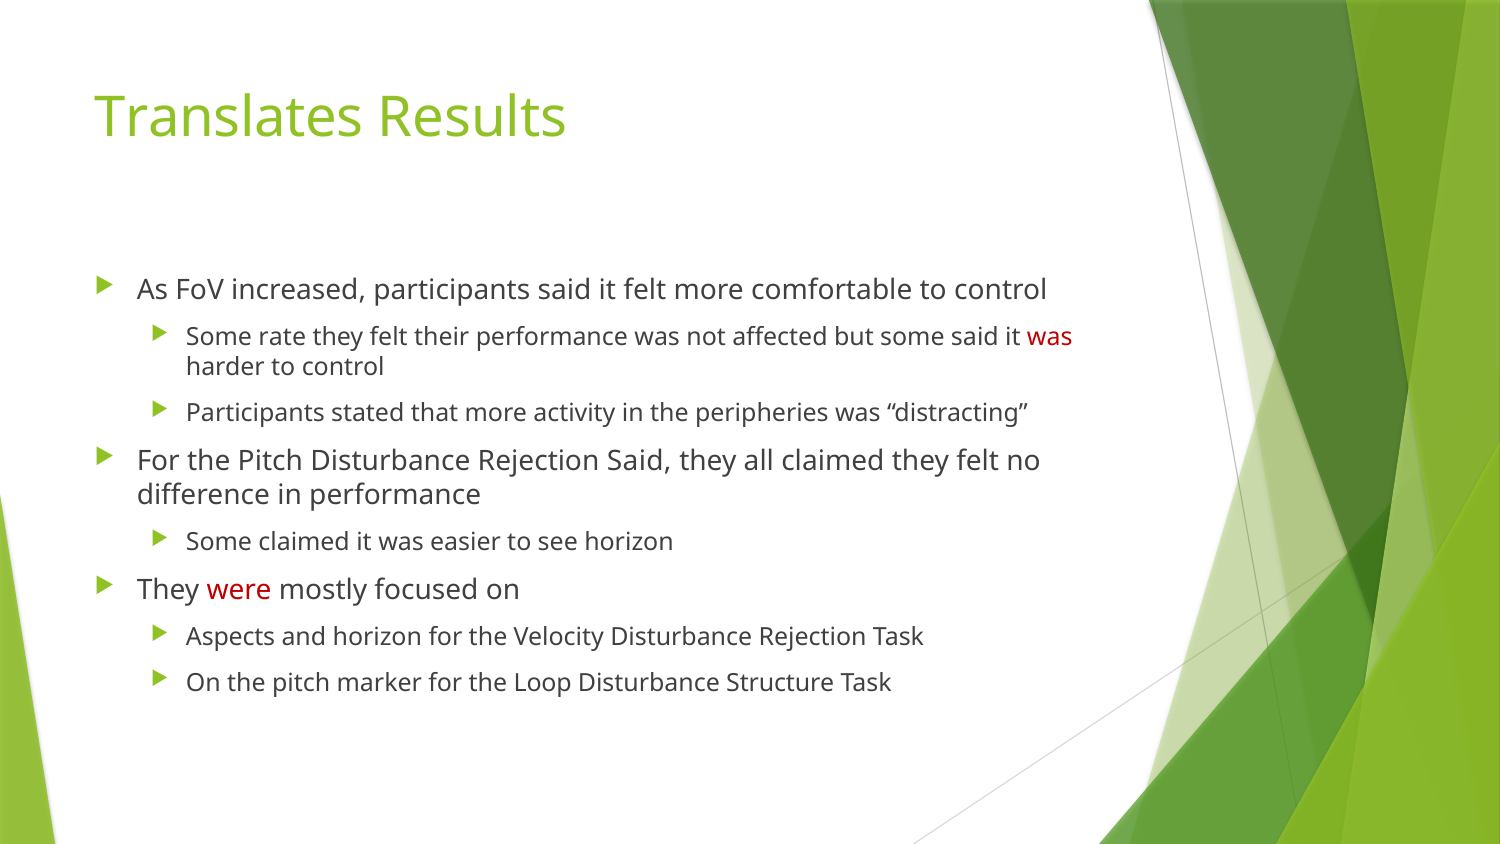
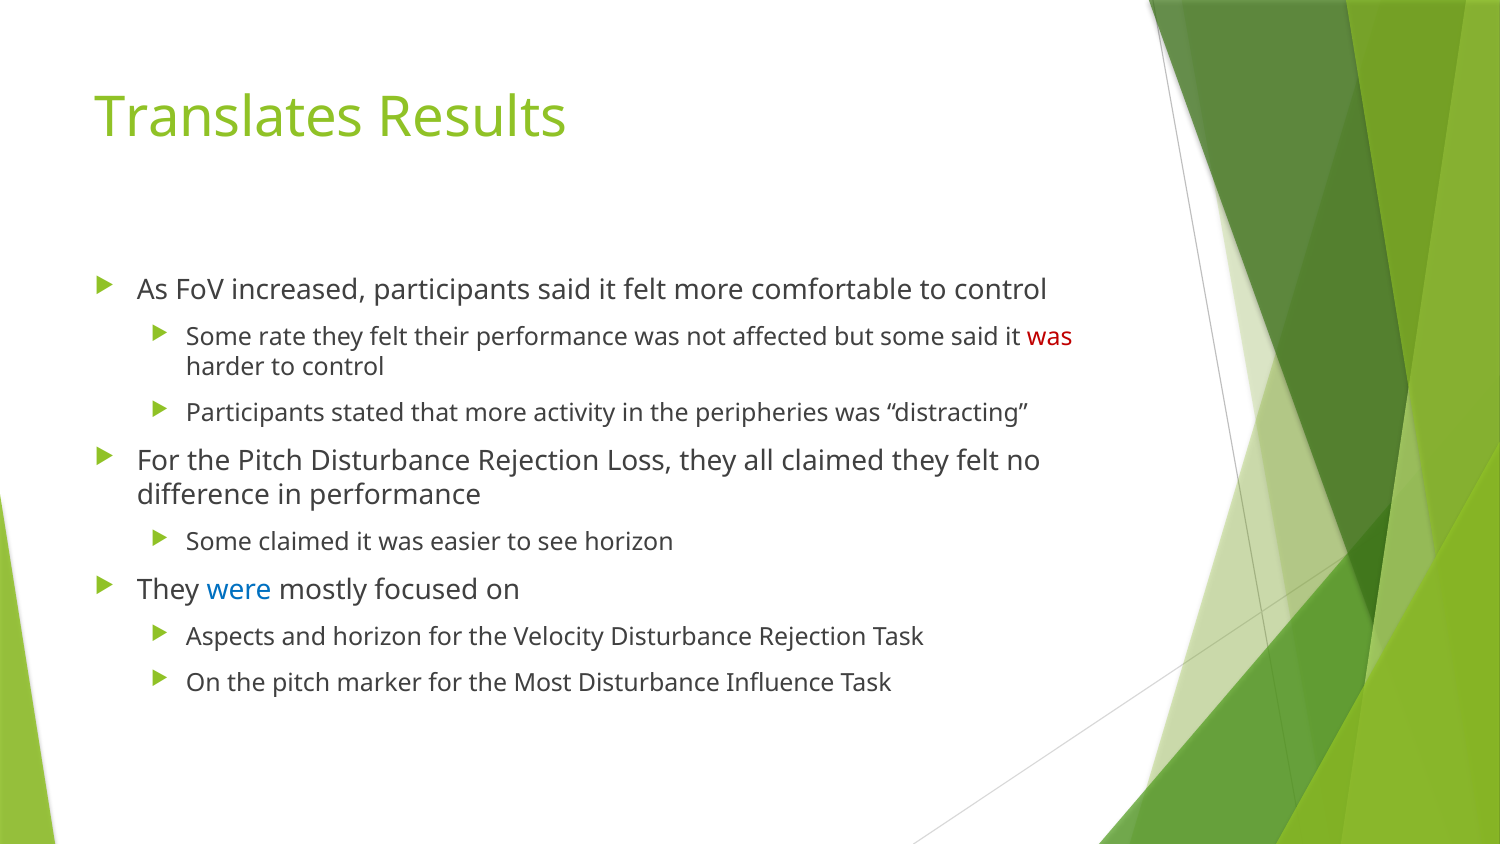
Rejection Said: Said -> Loss
were colour: red -> blue
Loop: Loop -> Most
Structure: Structure -> Influence
